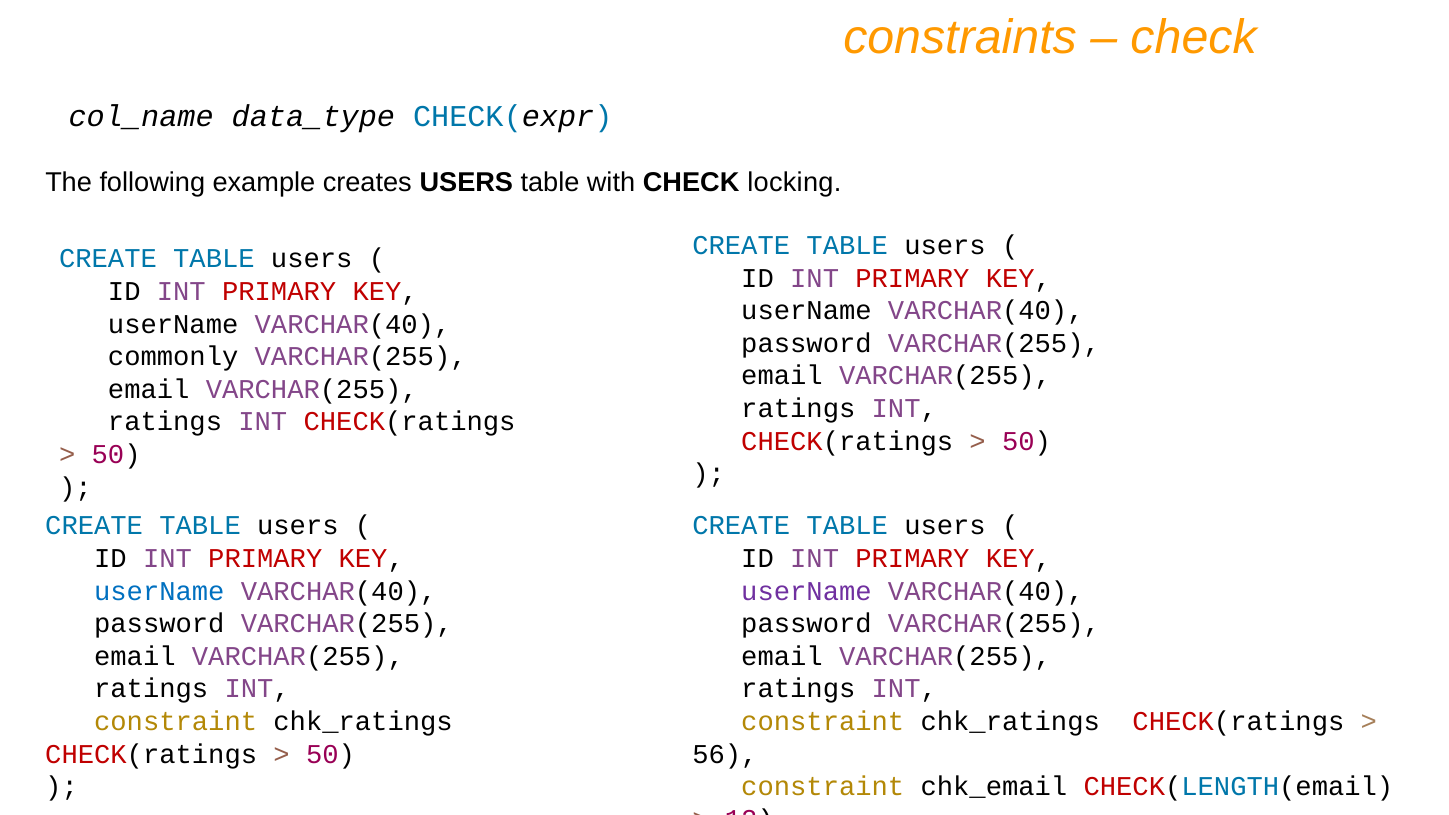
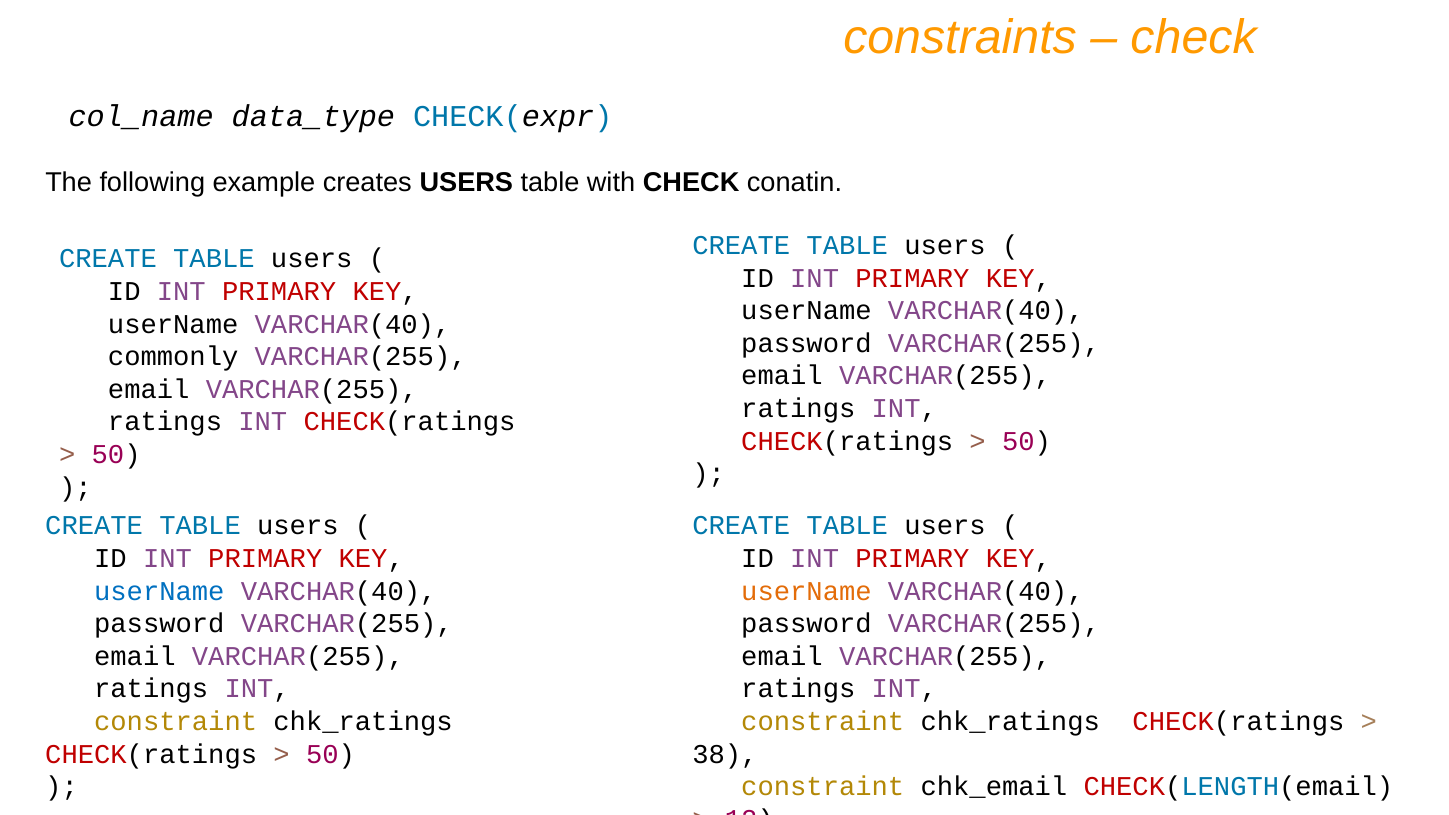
locking: locking -> conatin
userName at (806, 591) colour: purple -> orange
56: 56 -> 38
